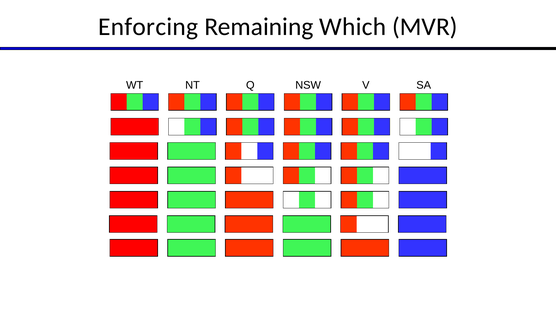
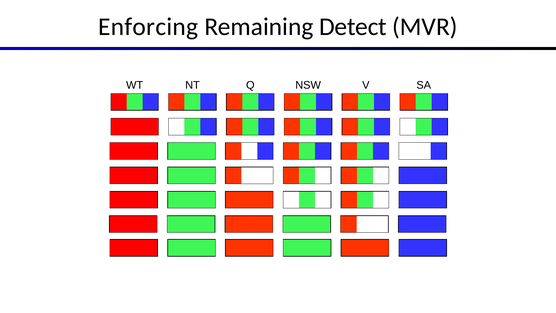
Which: Which -> Detect
